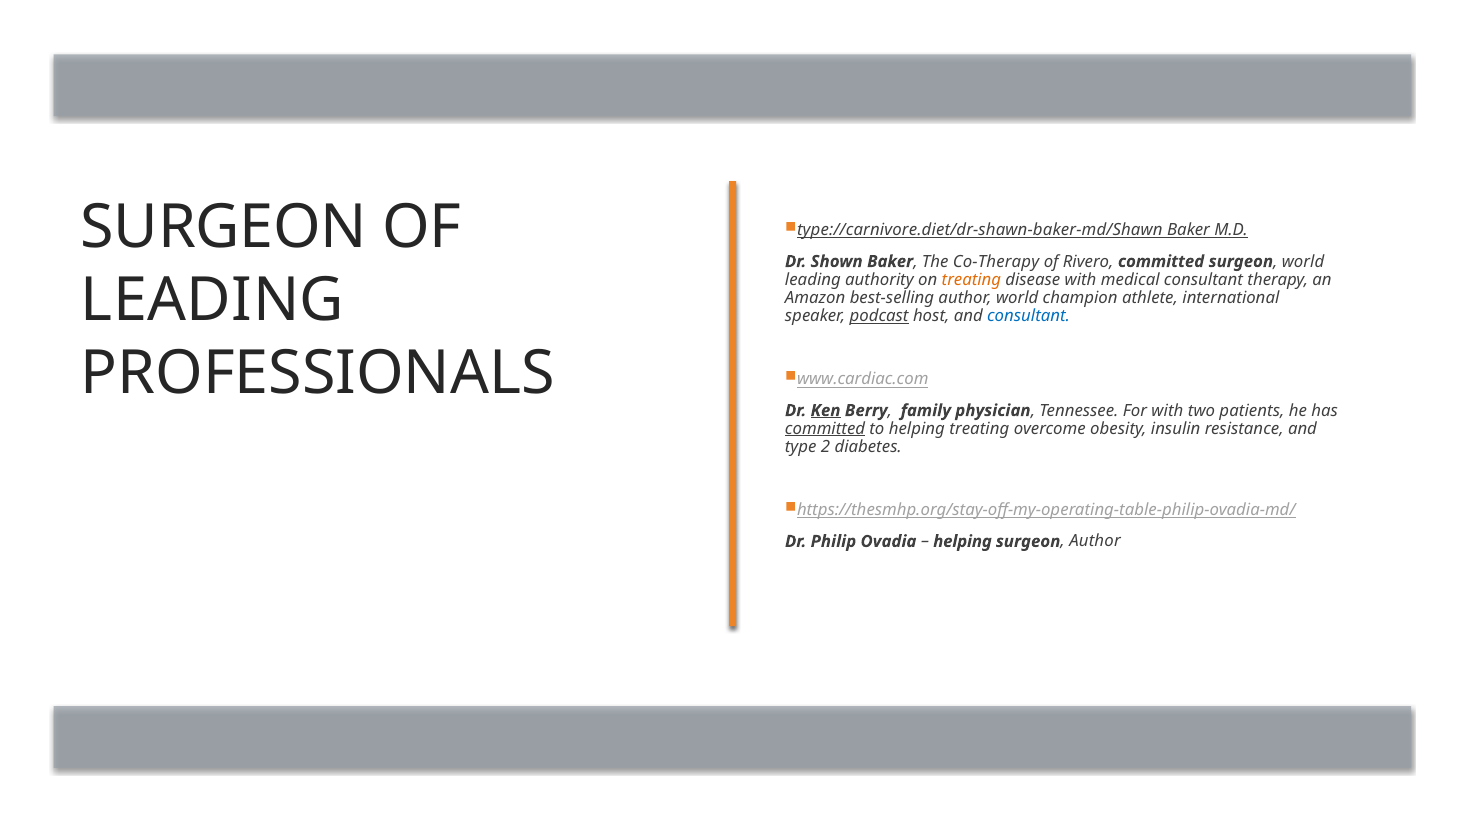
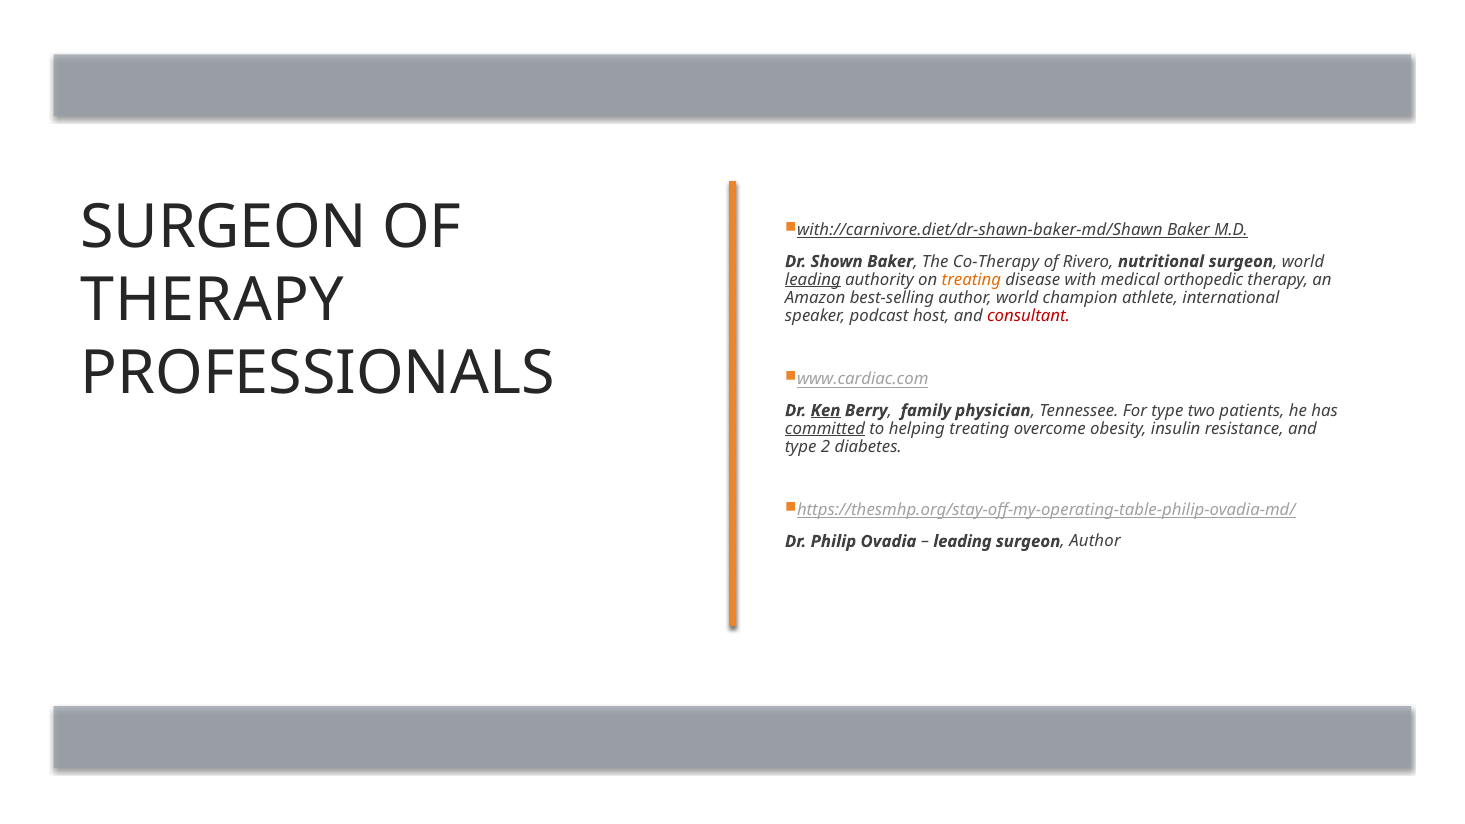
type://carnivore.diet/dr-shawn-baker-md/Shawn: type://carnivore.diet/dr-shawn-baker-md/Shawn -> with://carnivore.diet/dr-shawn-baker-md/Shawn
Rivero committed: committed -> nutritional
leading at (813, 280) underline: none -> present
medical consultant: consultant -> orthopedic
LEADING at (213, 301): LEADING -> THERAPY
podcast underline: present -> none
consultant at (1029, 316) colour: blue -> red
For with: with -> type
helping at (963, 541): helping -> leading
